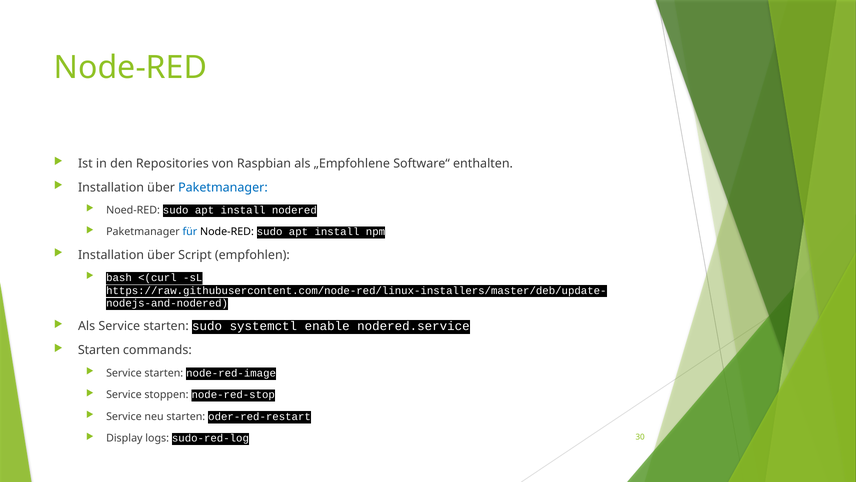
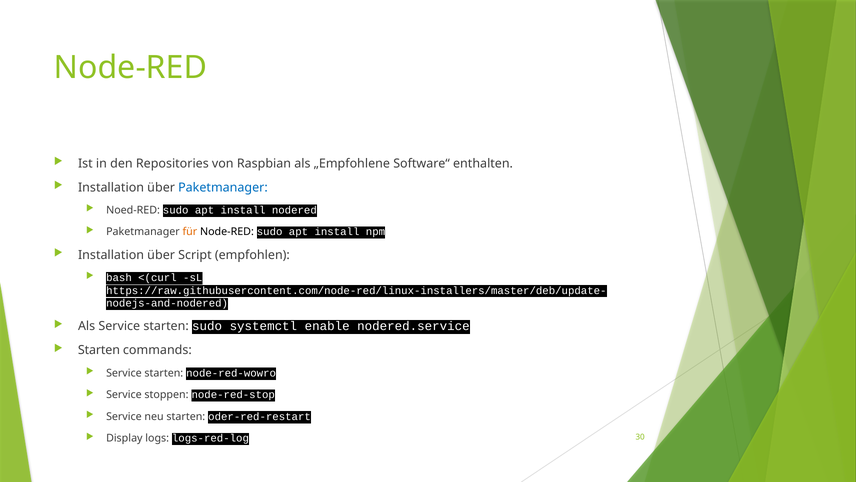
für colour: blue -> orange
node-red-image: node-red-image -> node-red-wowro
sudo-red-log: sudo-red-log -> logs-red-log
